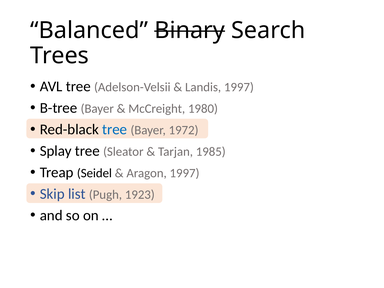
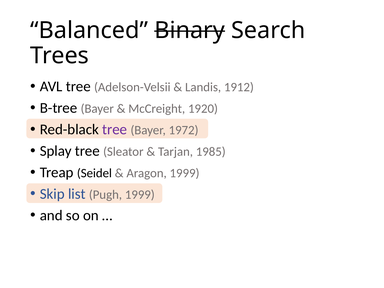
Landis 1997: 1997 -> 1912
1980: 1980 -> 1920
tree at (115, 130) colour: blue -> purple
Aragon 1997: 1997 -> 1999
Pugh 1923: 1923 -> 1999
